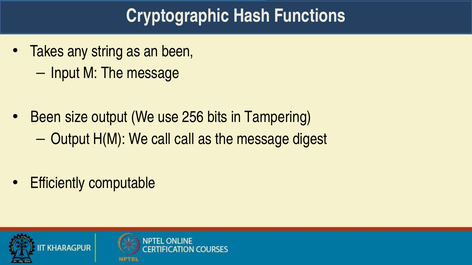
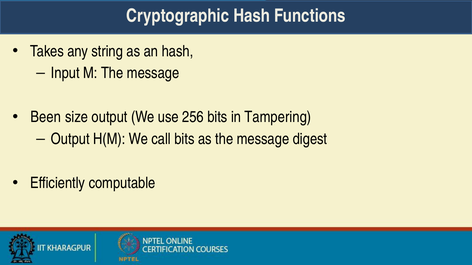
an been: been -> hash
call call: call -> bits
